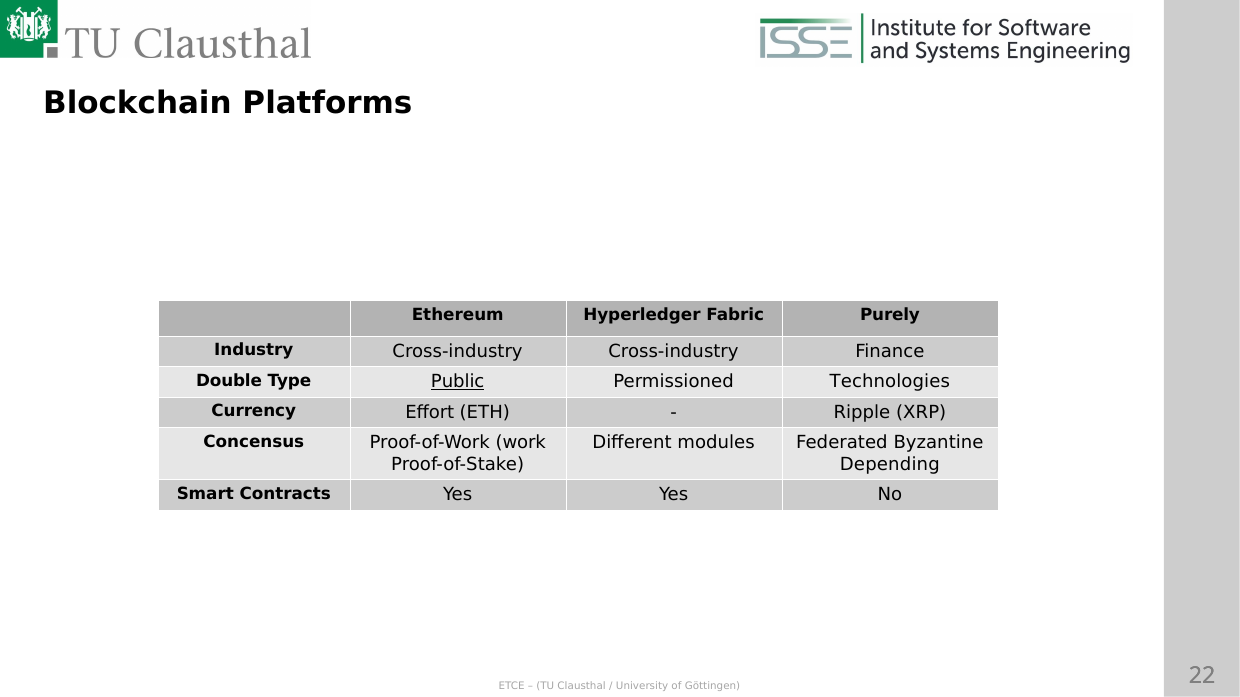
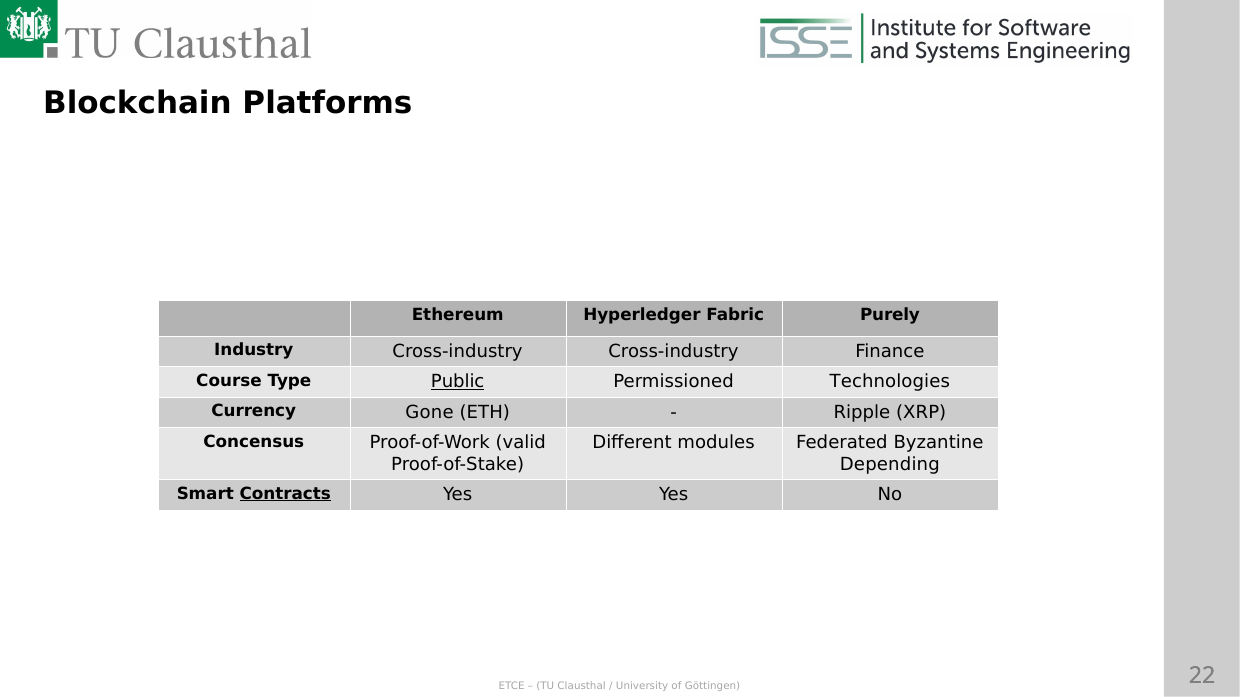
Double: Double -> Course
Effort: Effort -> Gone
work: work -> valid
Contracts underline: none -> present
